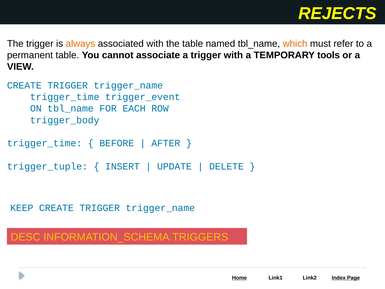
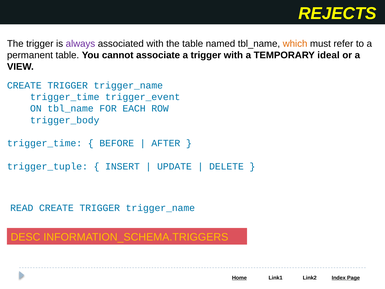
always colour: orange -> purple
tools: tools -> ideal
KEEP: KEEP -> READ
